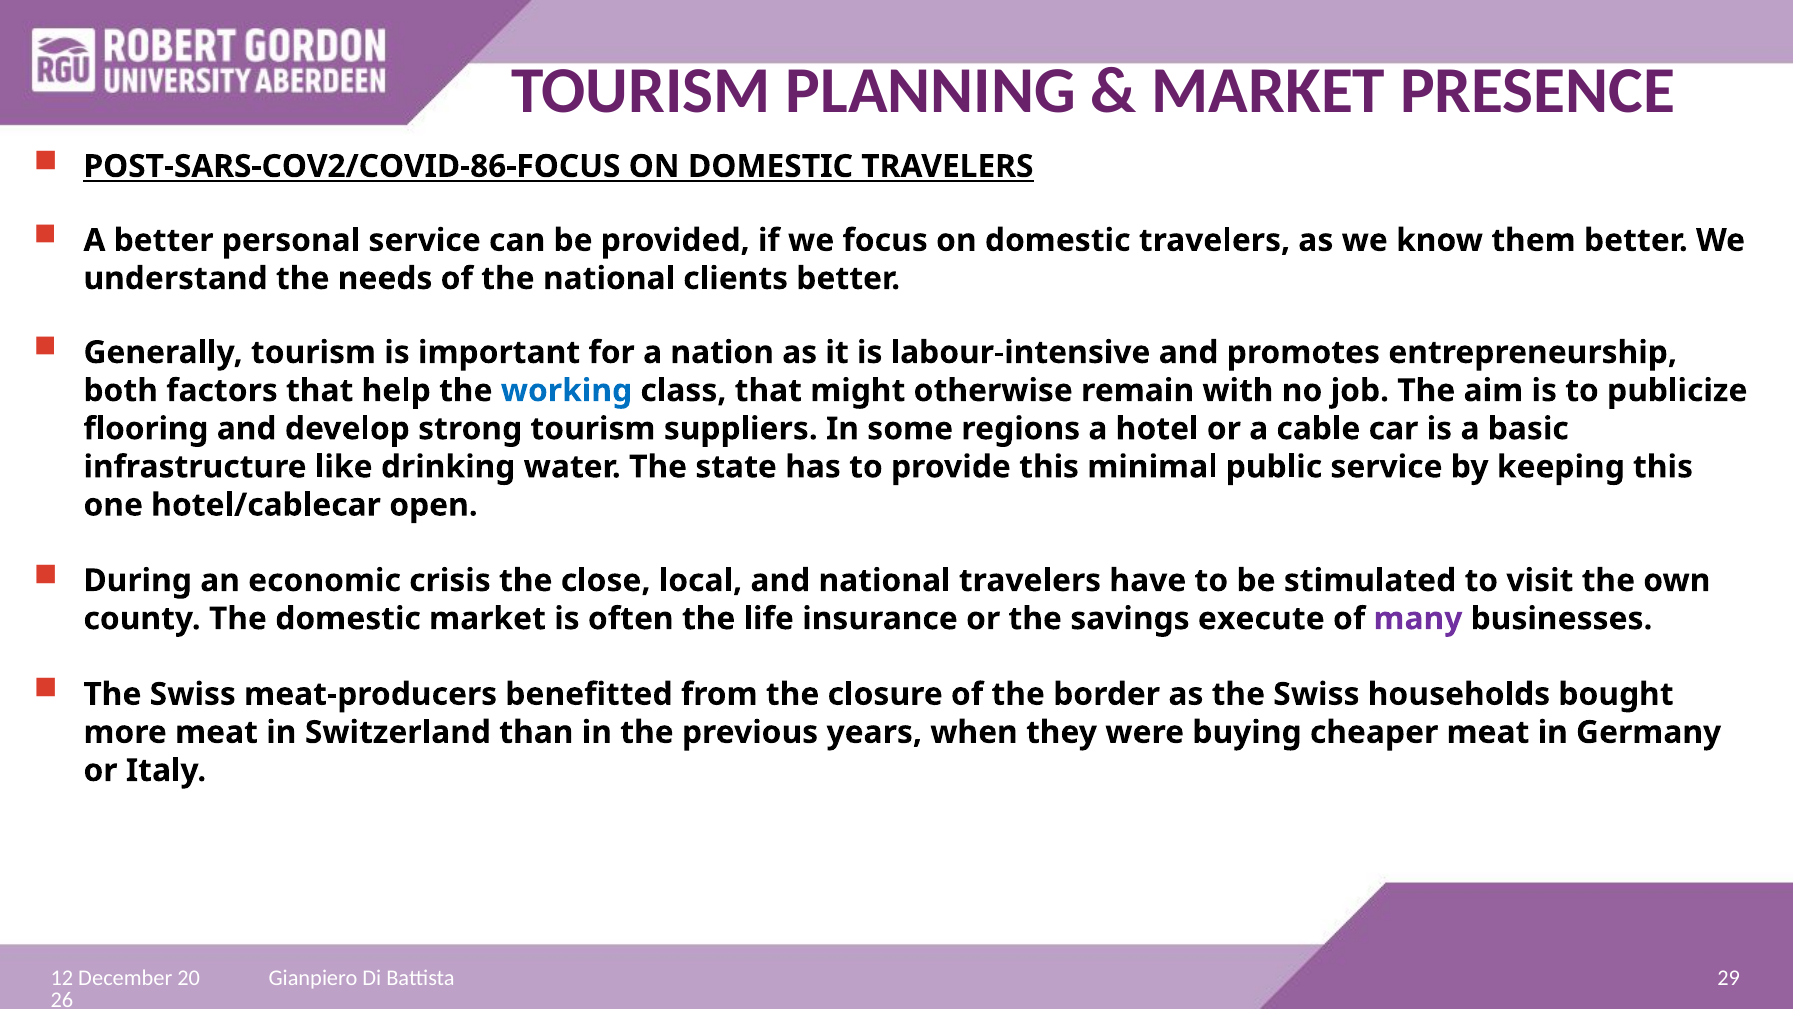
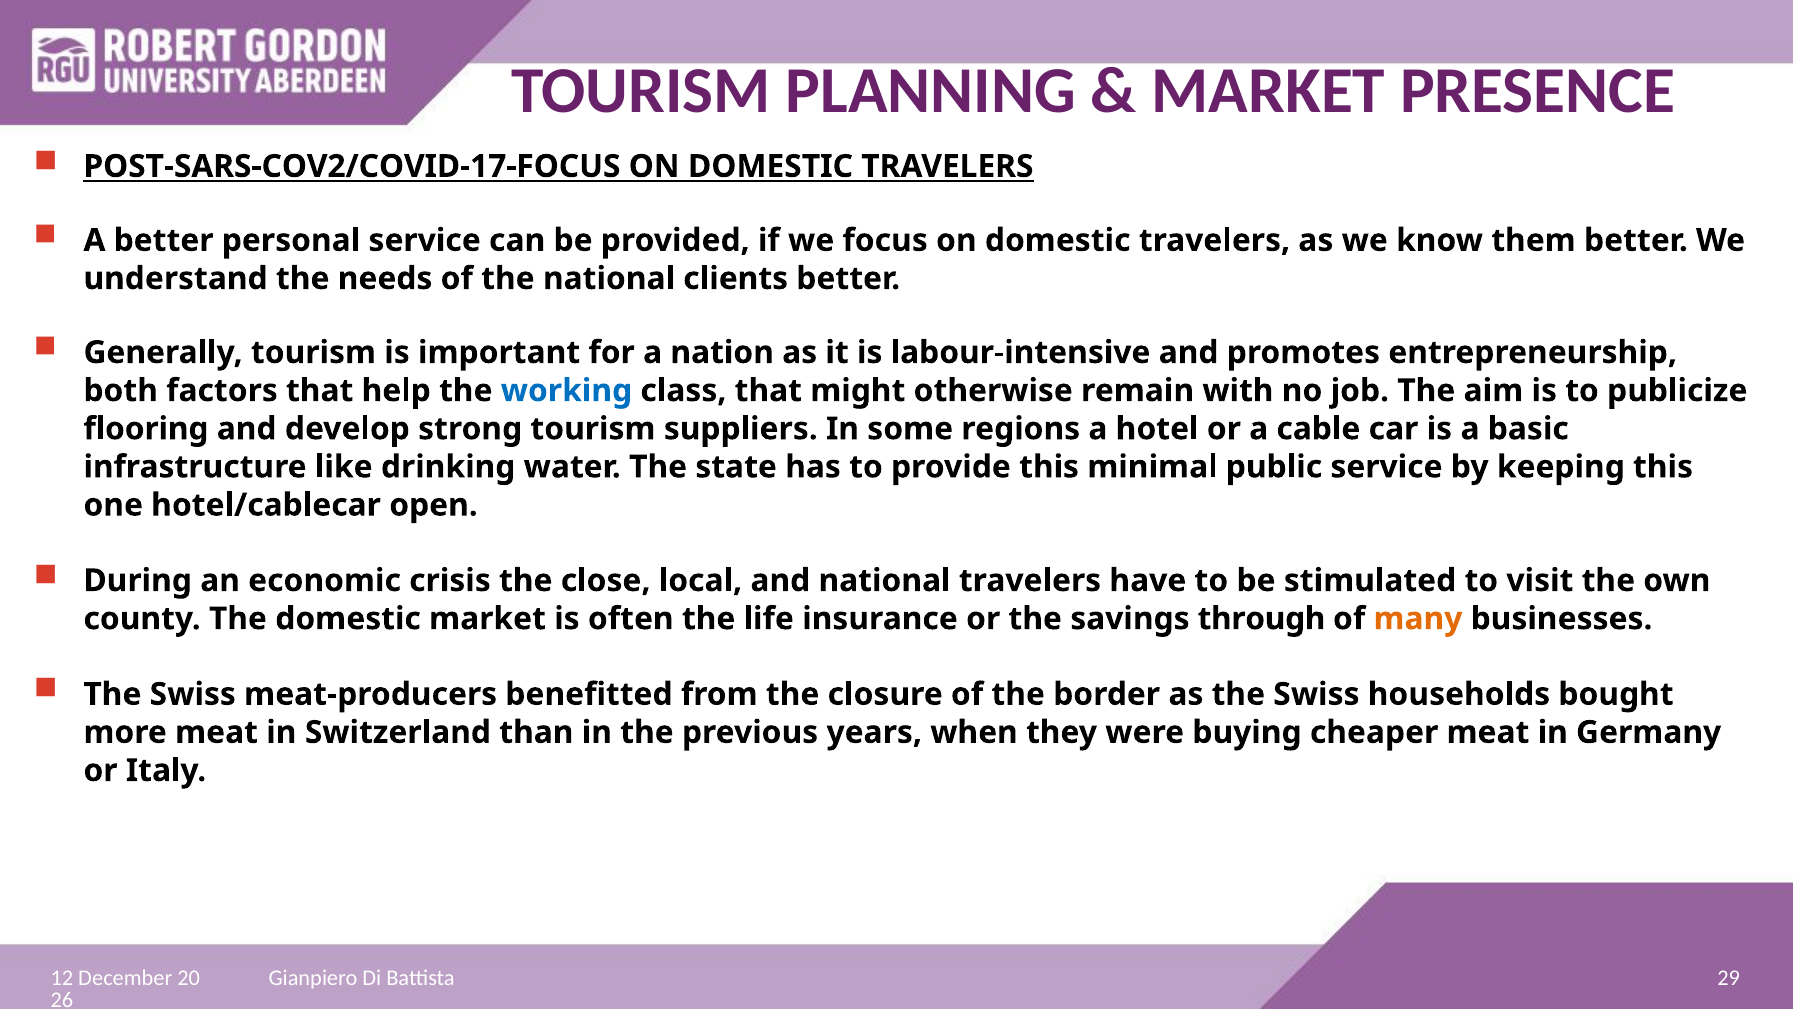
POST-SARS-COV2/COVID-86-FOCUS: POST-SARS-COV2/COVID-86-FOCUS -> POST-SARS-COV2/COVID-17-FOCUS
execute: execute -> through
many colour: purple -> orange
